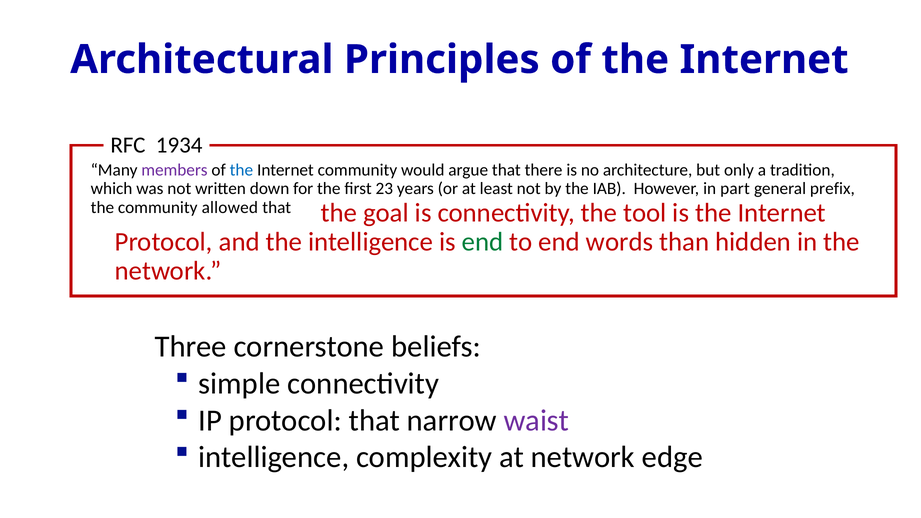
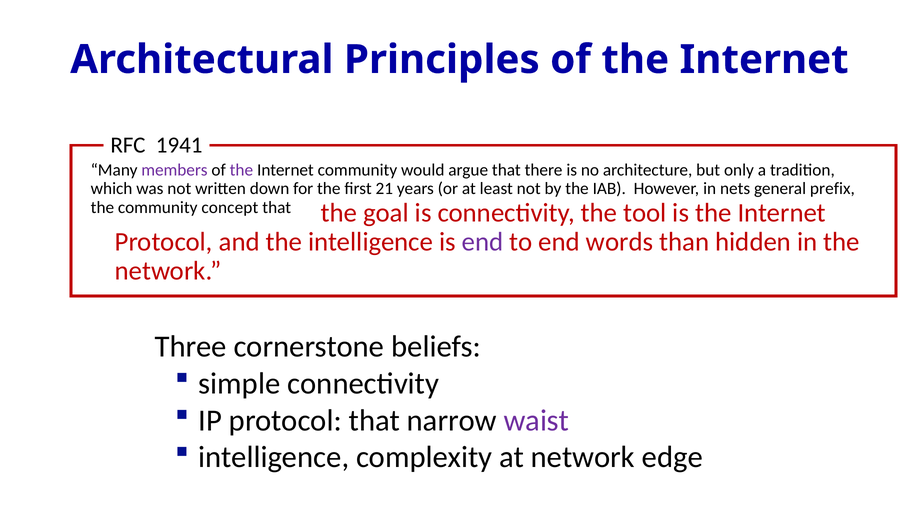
1934: 1934 -> 1941
the at (241, 170) colour: blue -> purple
23: 23 -> 21
part: part -> nets
allowed: allowed -> concept
end at (483, 242) colour: green -> purple
